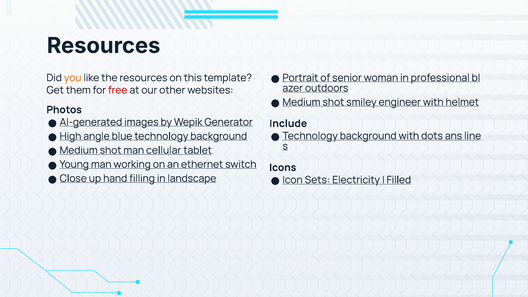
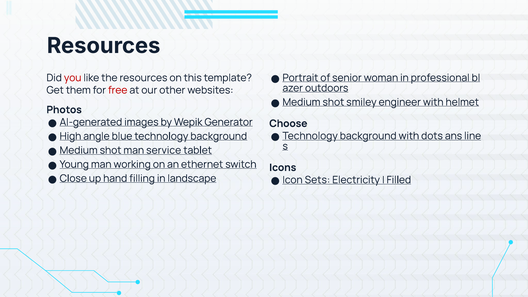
you colour: orange -> red
Include: Include -> Choose
cellular: cellular -> service
